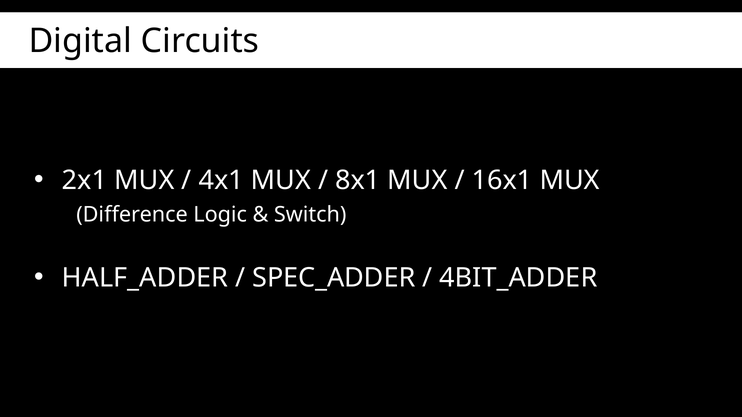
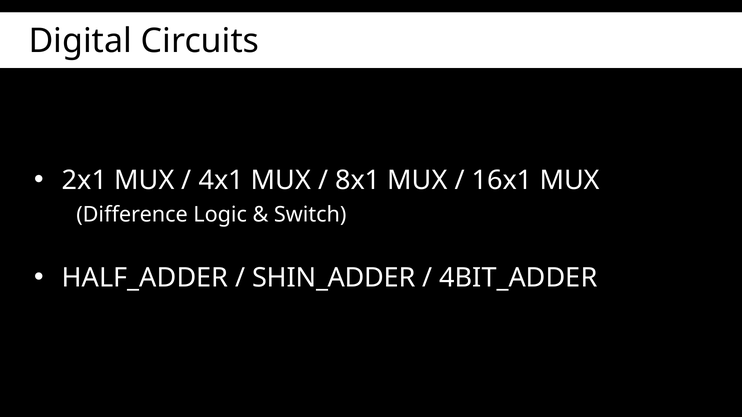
SPEC_ADDER: SPEC_ADDER -> SHIN_ADDER
